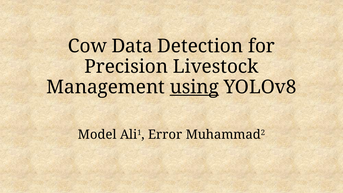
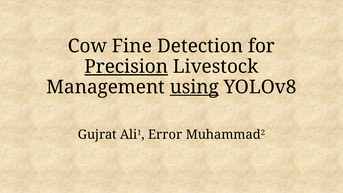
Data: Data -> Fine
Precision underline: none -> present
Model: Model -> Gujrat
